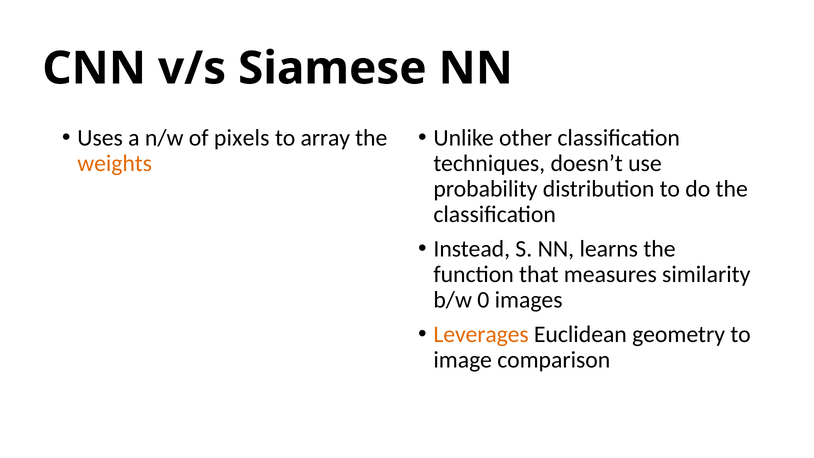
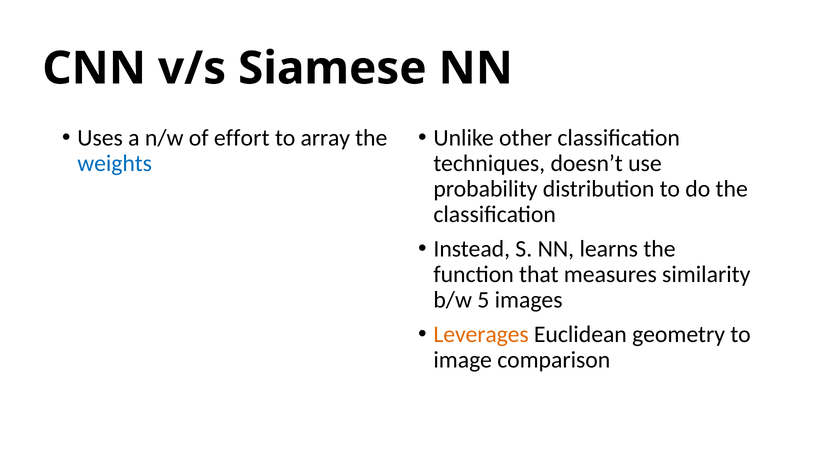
pixels: pixels -> effort
weights colour: orange -> blue
0: 0 -> 5
